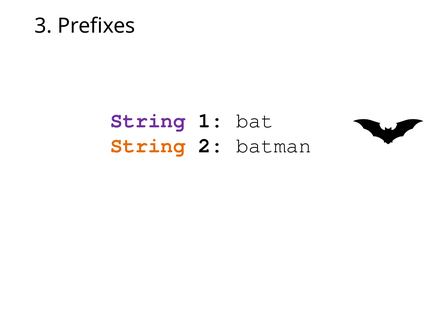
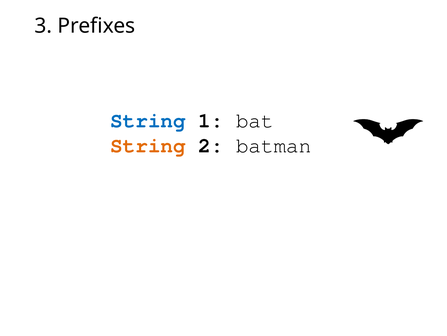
String at (148, 120) colour: purple -> blue
